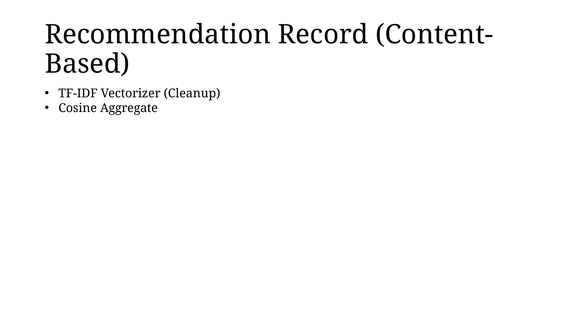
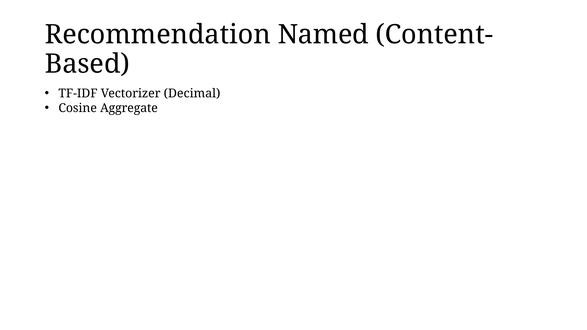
Record: Record -> Named
Cleanup: Cleanup -> Decimal
